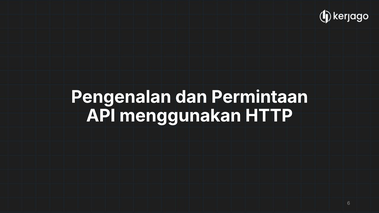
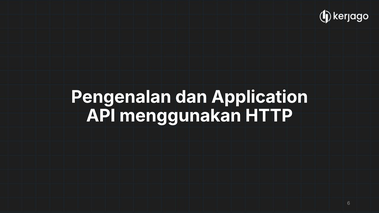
Permintaan: Permintaan -> Application
